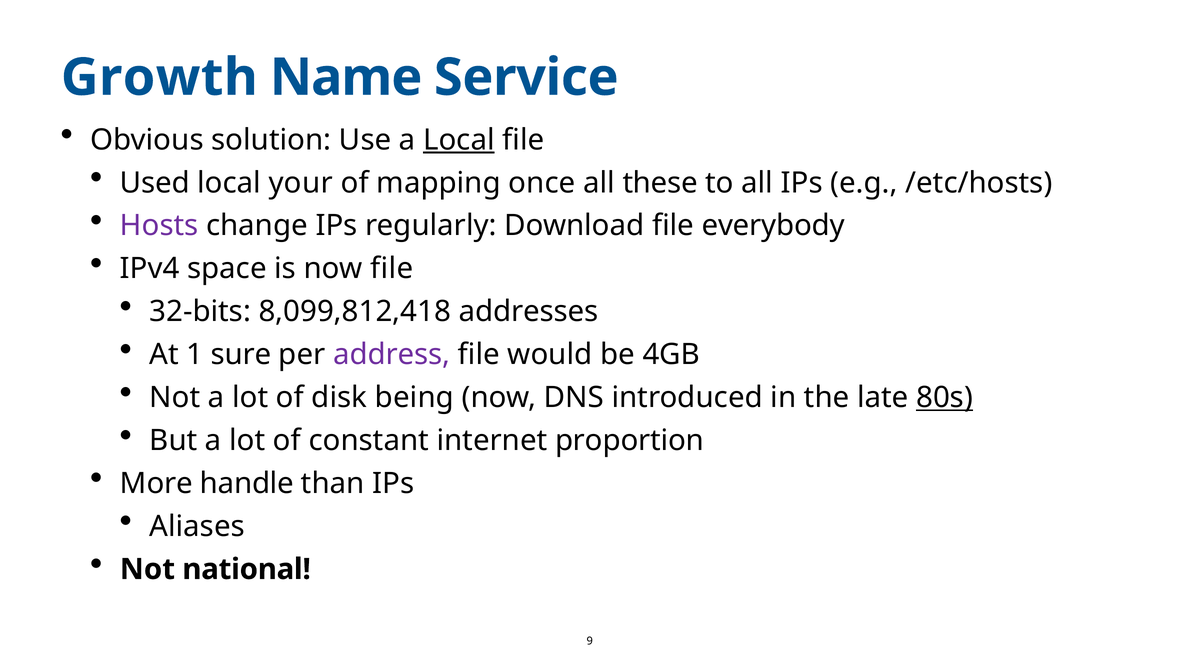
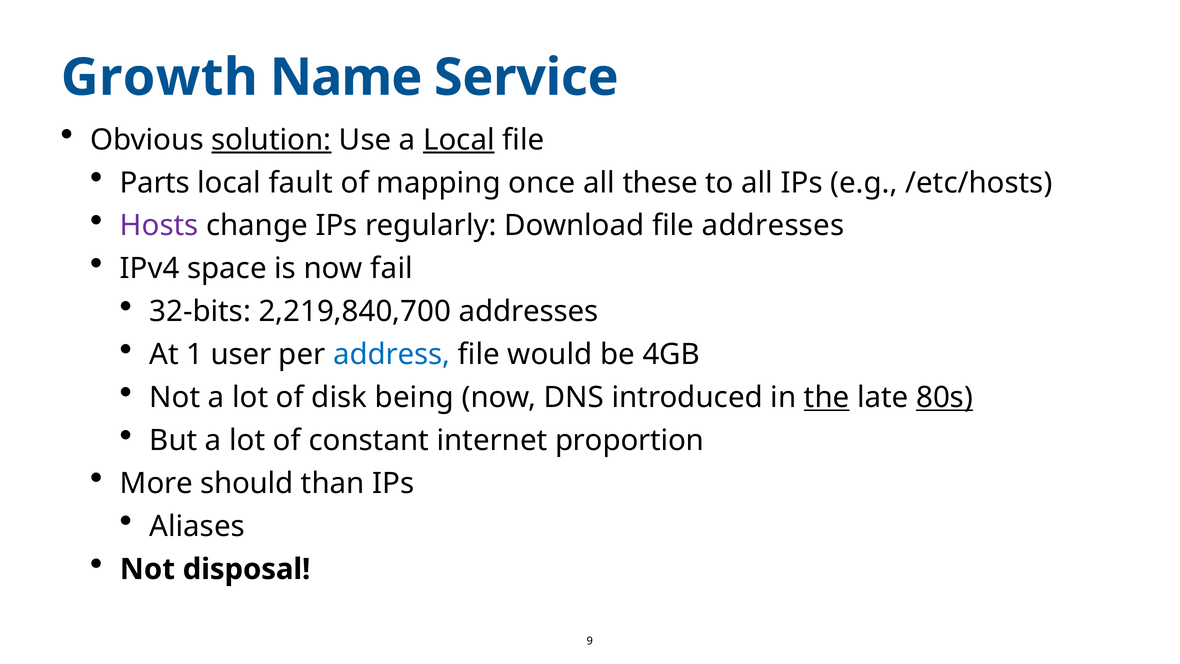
solution underline: none -> present
Used: Used -> Parts
your: your -> fault
file everybody: everybody -> addresses
now file: file -> fail
8,099,812,418: 8,099,812,418 -> 2,219,840,700
sure: sure -> user
address colour: purple -> blue
the underline: none -> present
handle: handle -> should
national: national -> disposal
